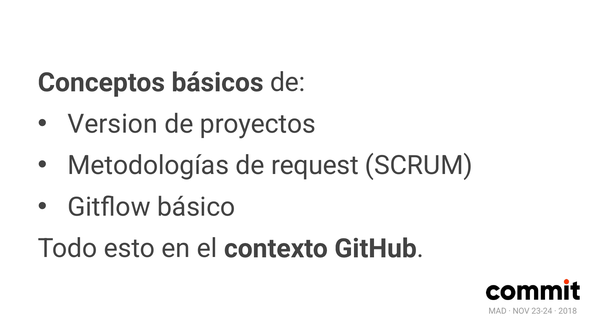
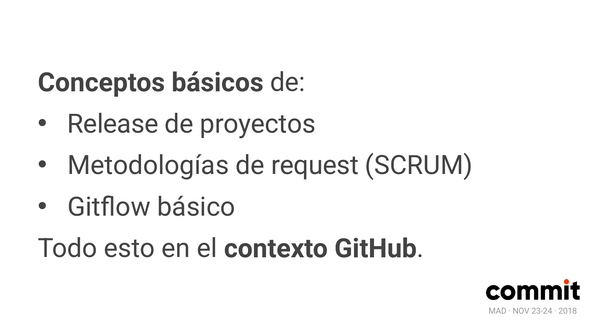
Version: Version -> Release
